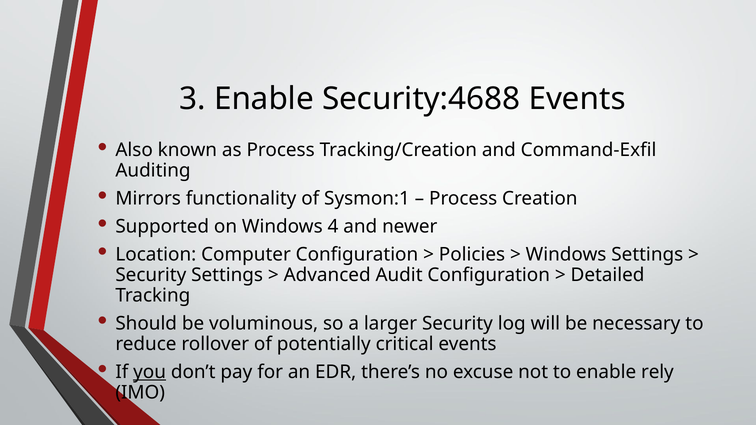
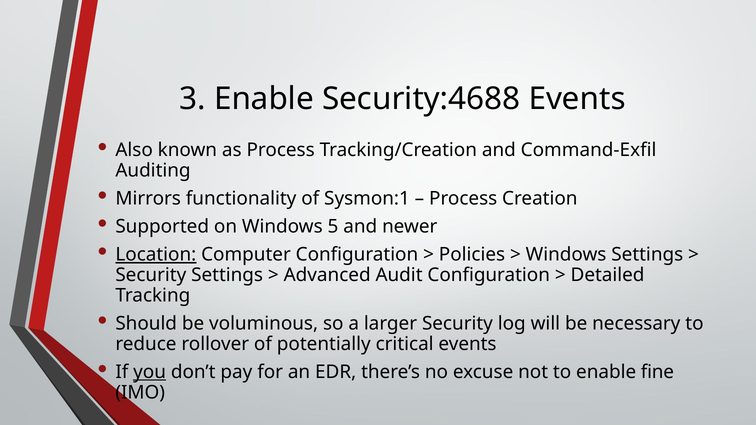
4: 4 -> 5
Location underline: none -> present
rely: rely -> fine
